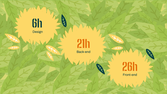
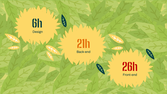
26h colour: orange -> red
